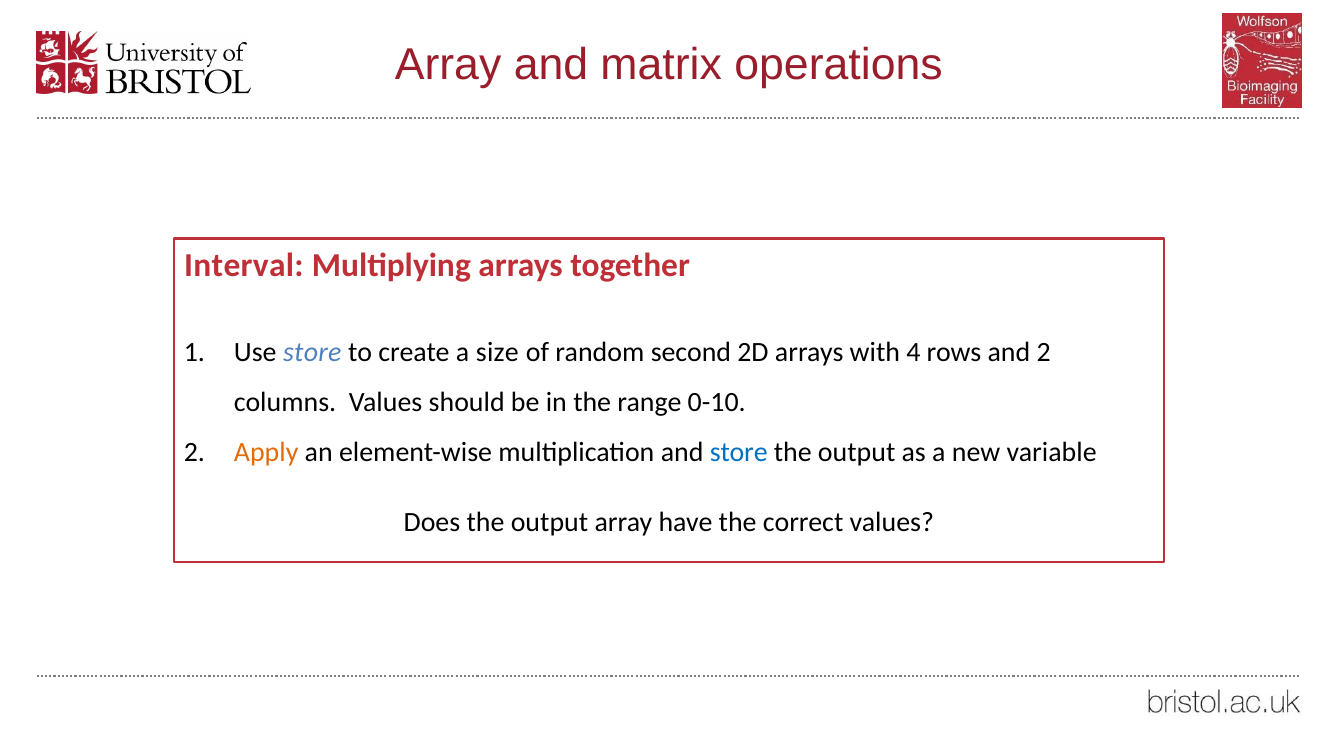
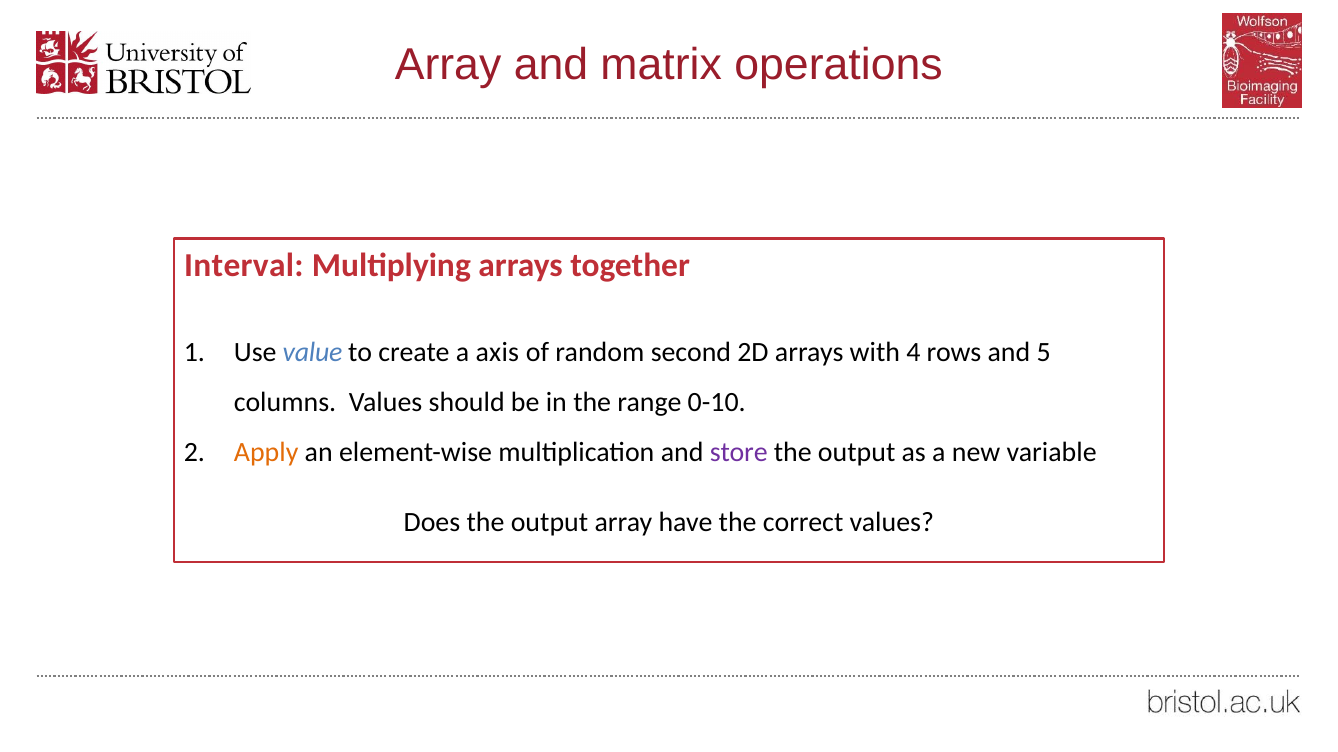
Use store: store -> value
size: size -> axis
and 2: 2 -> 5
store at (739, 453) colour: blue -> purple
